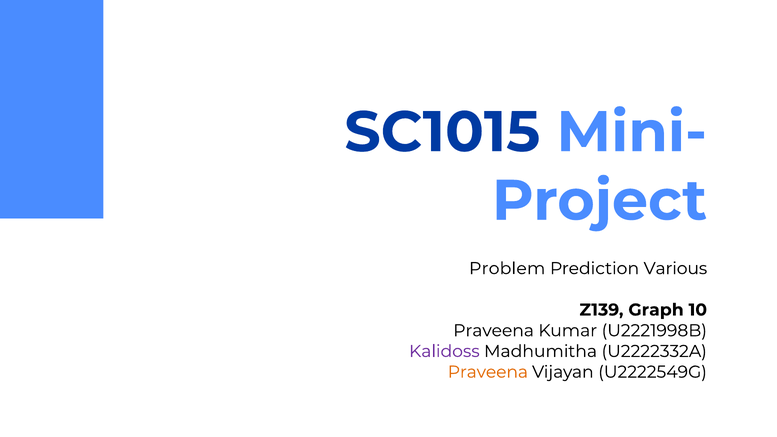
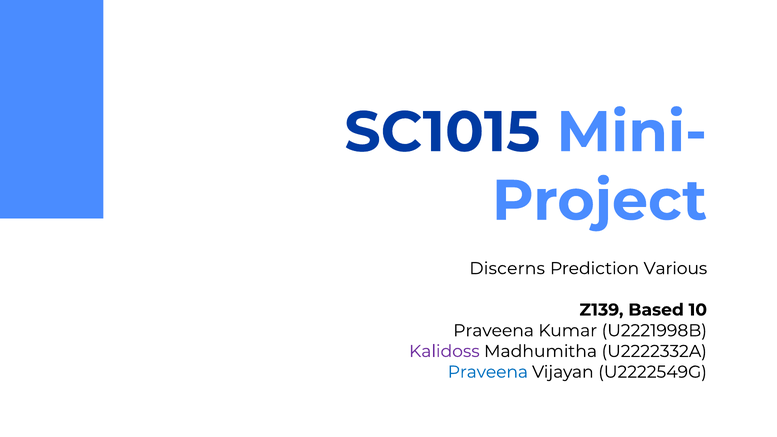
Problem: Problem -> Discerns
Graph: Graph -> Based
Praveena at (488, 372) colour: orange -> blue
